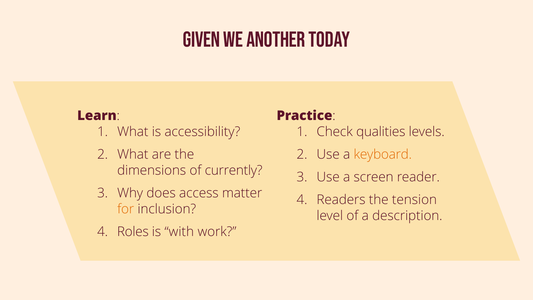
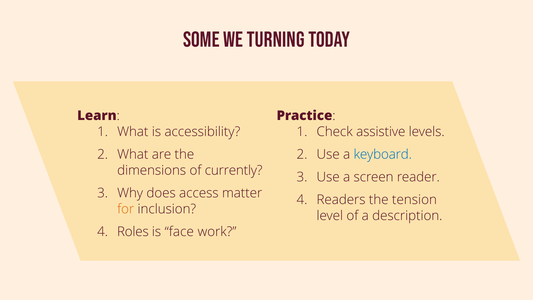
Given: Given -> Some
another: another -> turning
qualities: qualities -> assistive
keyboard colour: orange -> blue
with: with -> face
